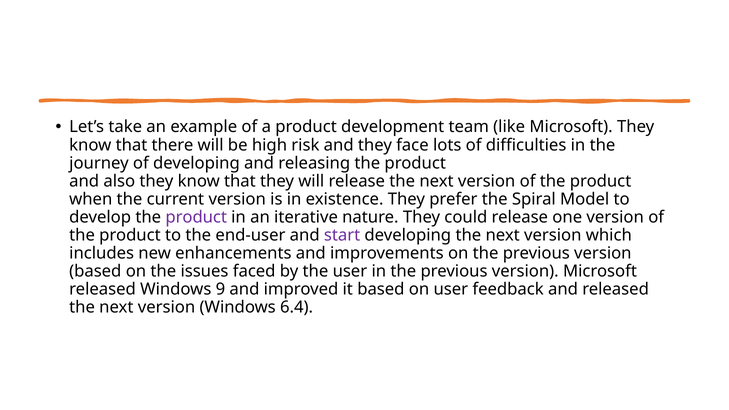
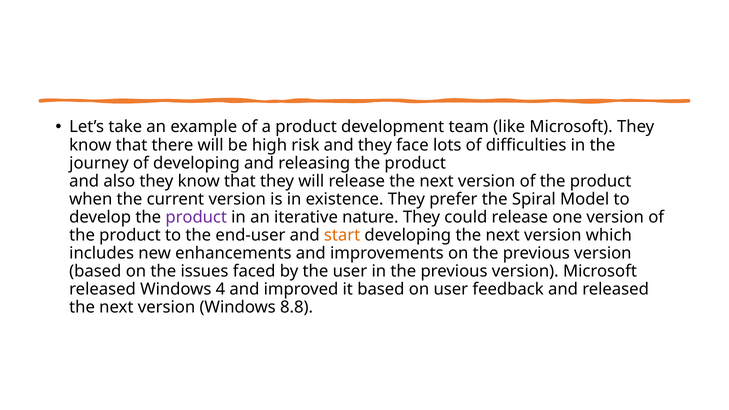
start colour: purple -> orange
9: 9 -> 4
6.4: 6.4 -> 8.8
